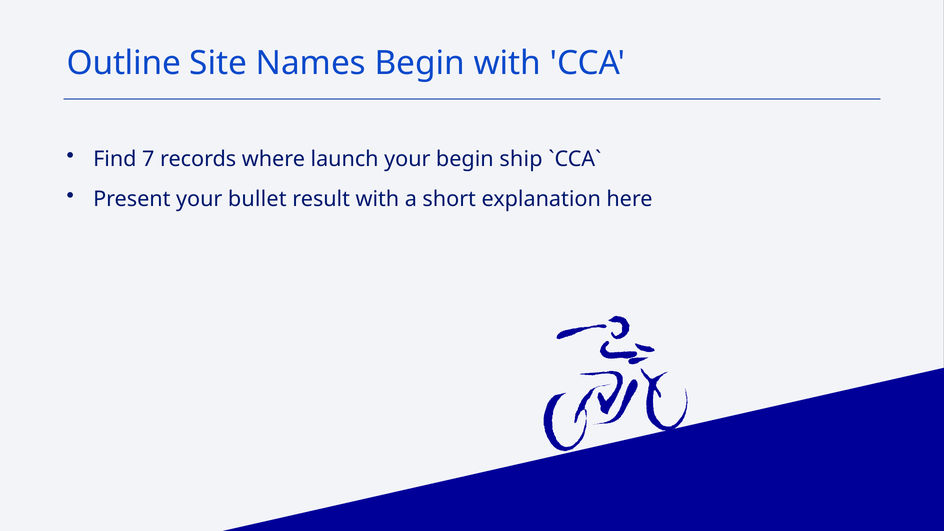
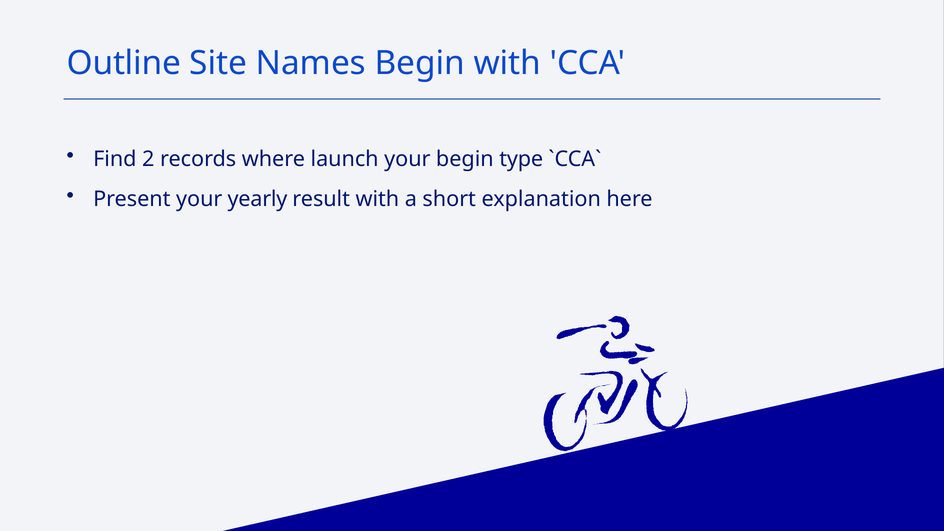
7: 7 -> 2
ship: ship -> type
bullet: bullet -> yearly
